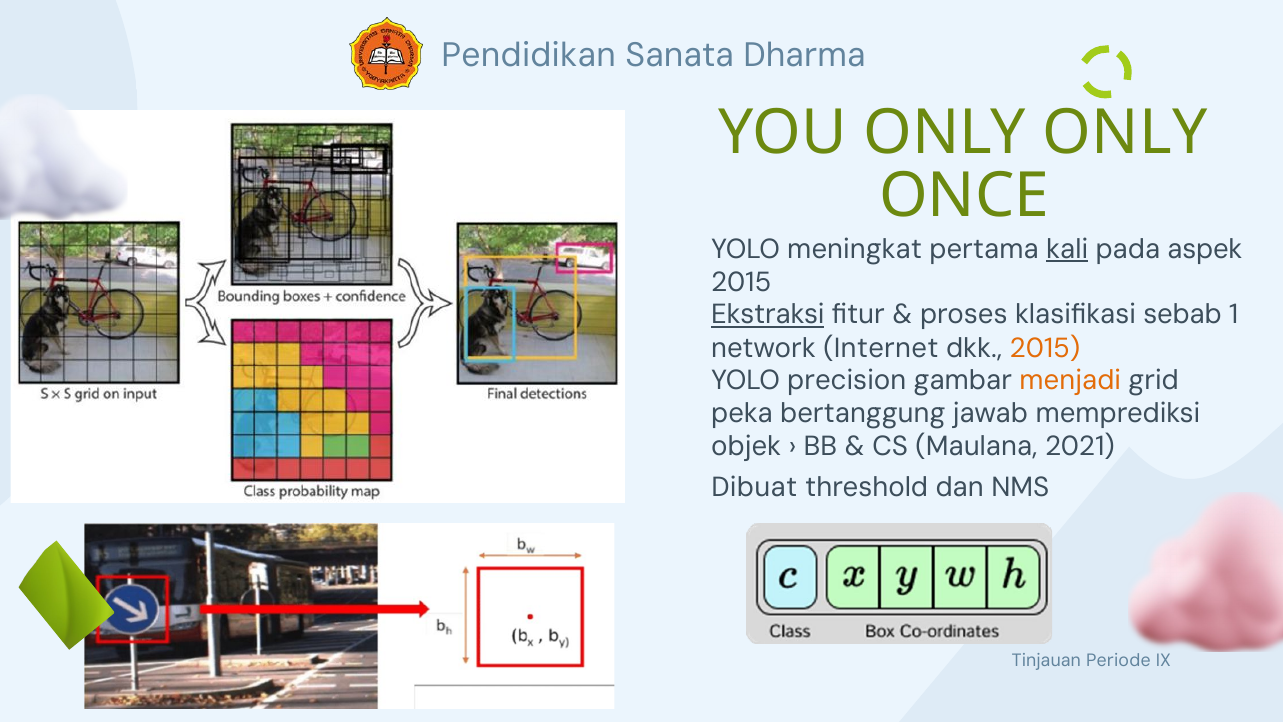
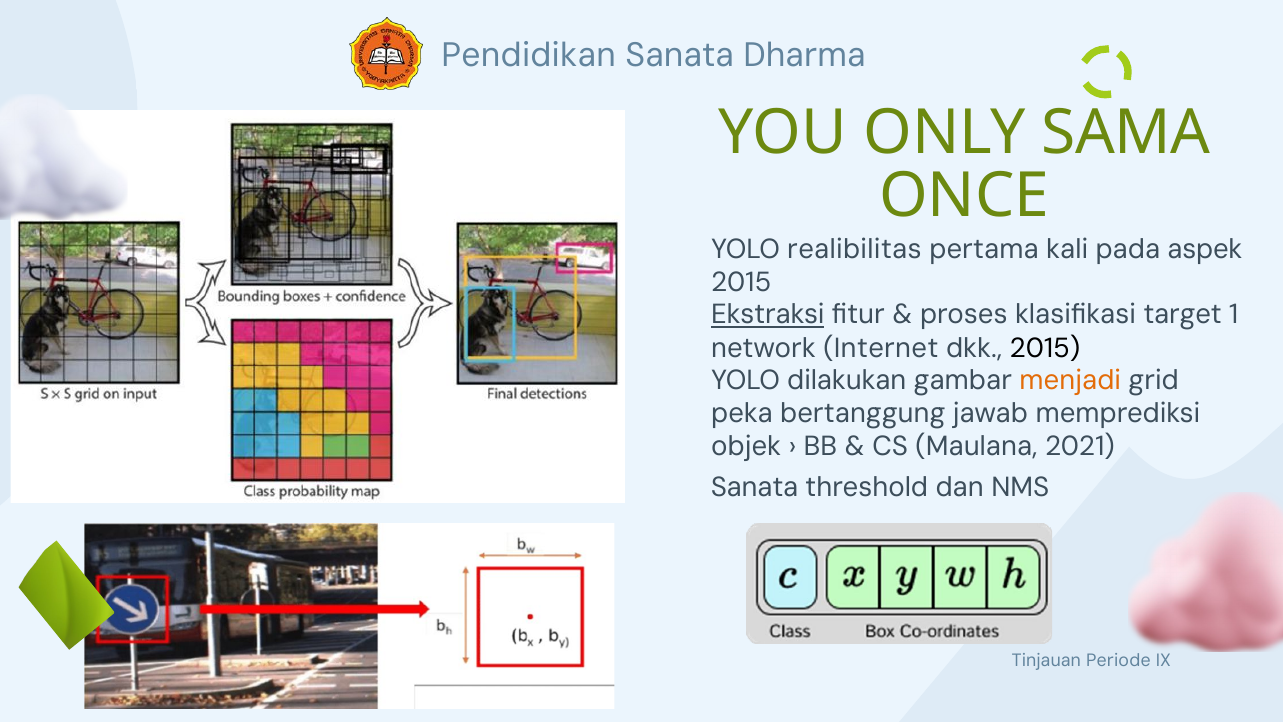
ONLY ONLY: ONLY -> SAMA
meningkat: meningkat -> realibilitas
kali underline: present -> none
sebab: sebab -> target
2015 at (1045, 348) colour: orange -> black
precision: precision -> dilakukan
Dibuat at (754, 487): Dibuat -> Sanata
